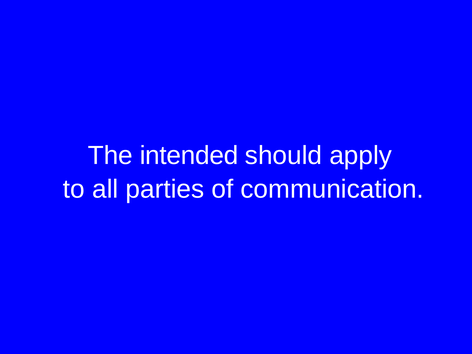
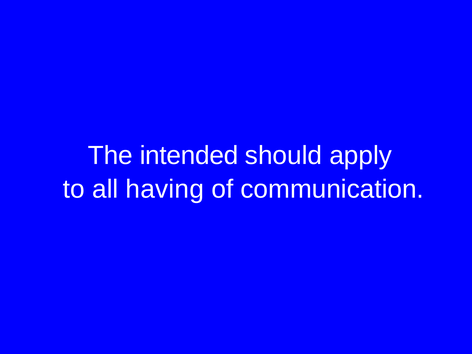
parties: parties -> having
